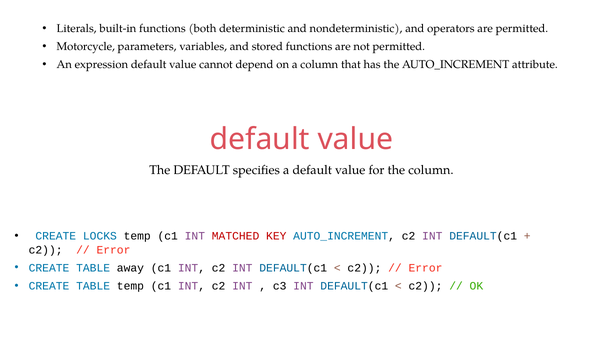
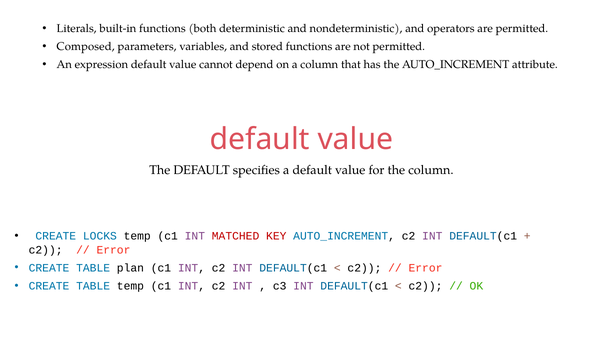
Motorcycle: Motorcycle -> Composed
away: away -> plan
